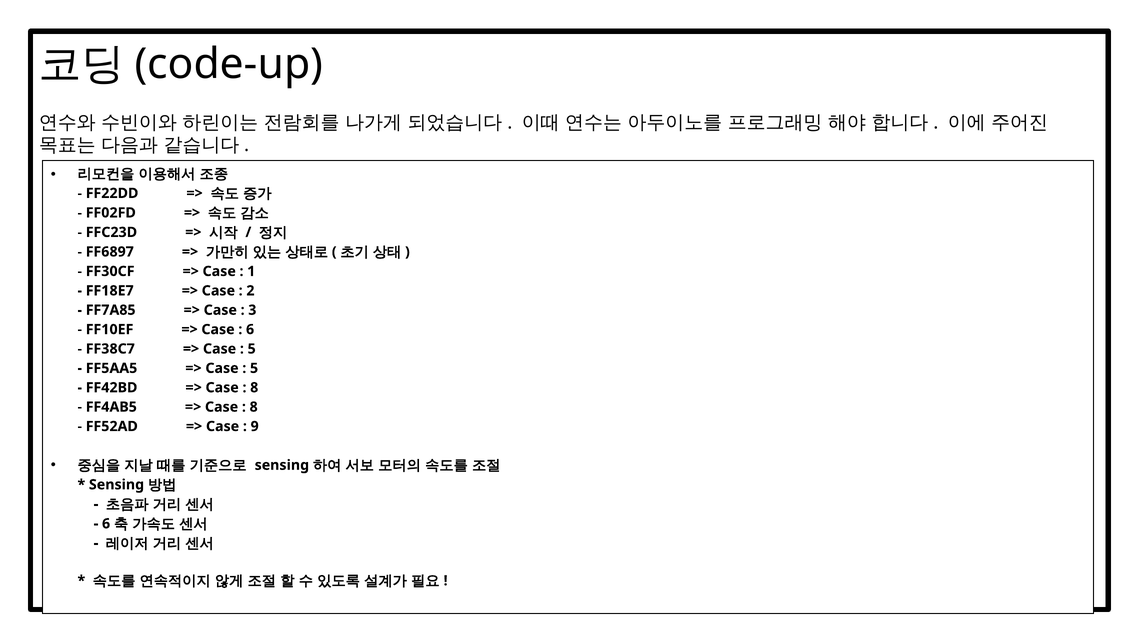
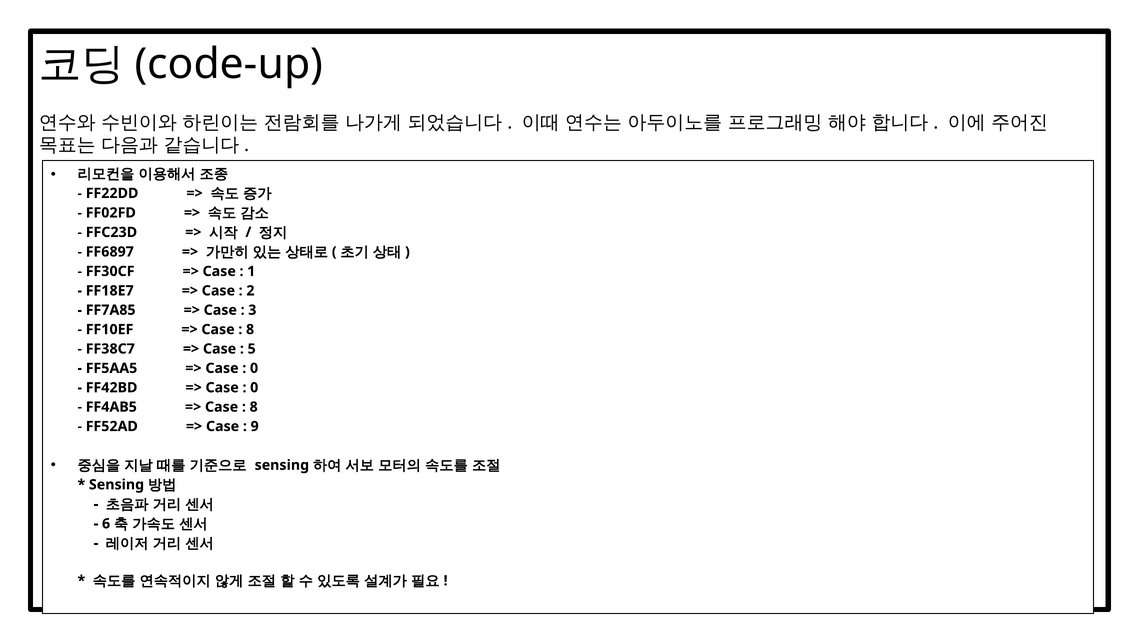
6 at (250, 329): 6 -> 8
5 at (254, 368): 5 -> 0
8 at (254, 387): 8 -> 0
